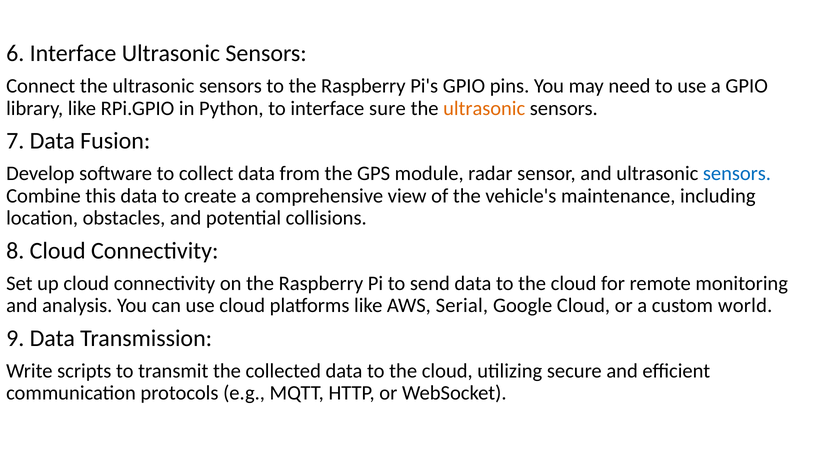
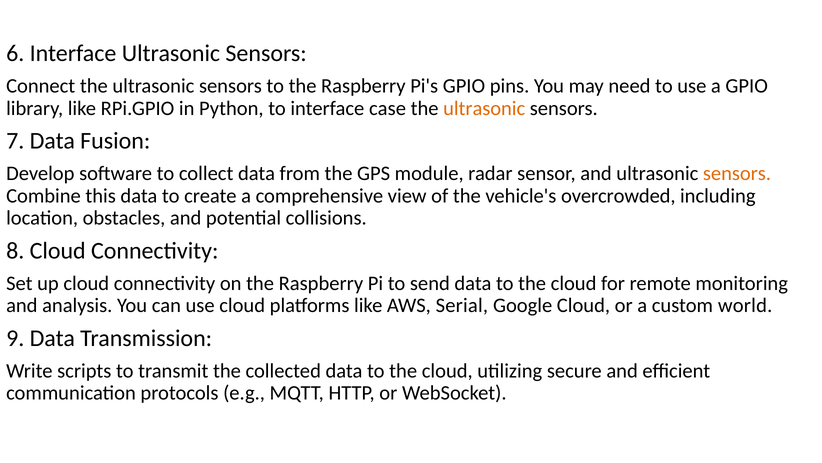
sure: sure -> case
sensors at (737, 173) colour: blue -> orange
maintenance: maintenance -> overcrowded
